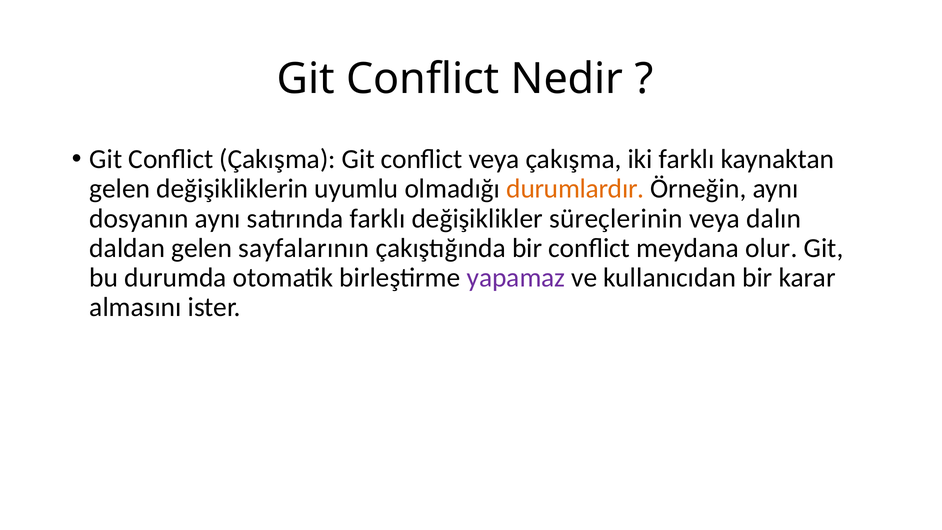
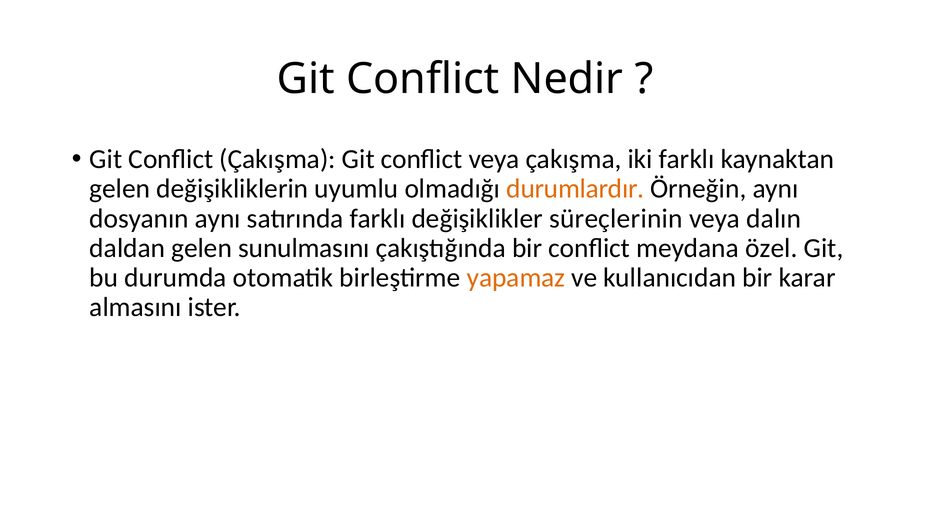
sayfalarının: sayfalarının -> sunulmasını
olur: olur -> özel
yapamaz colour: purple -> orange
